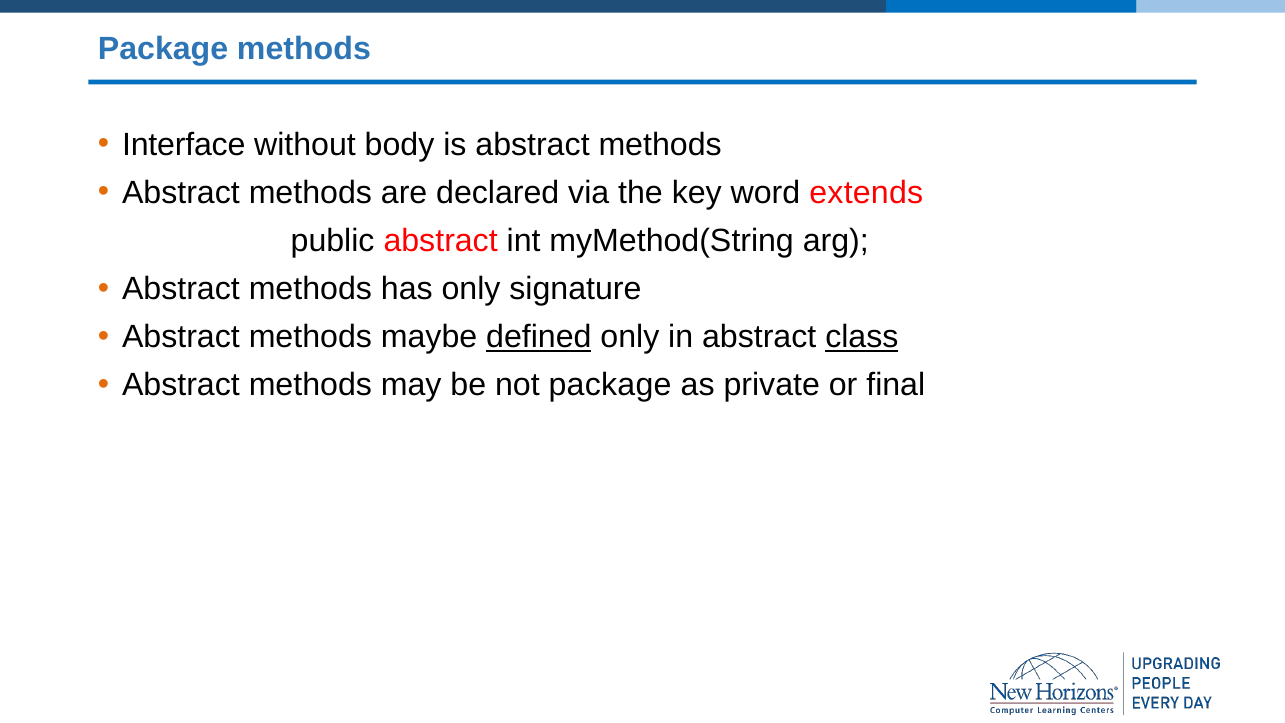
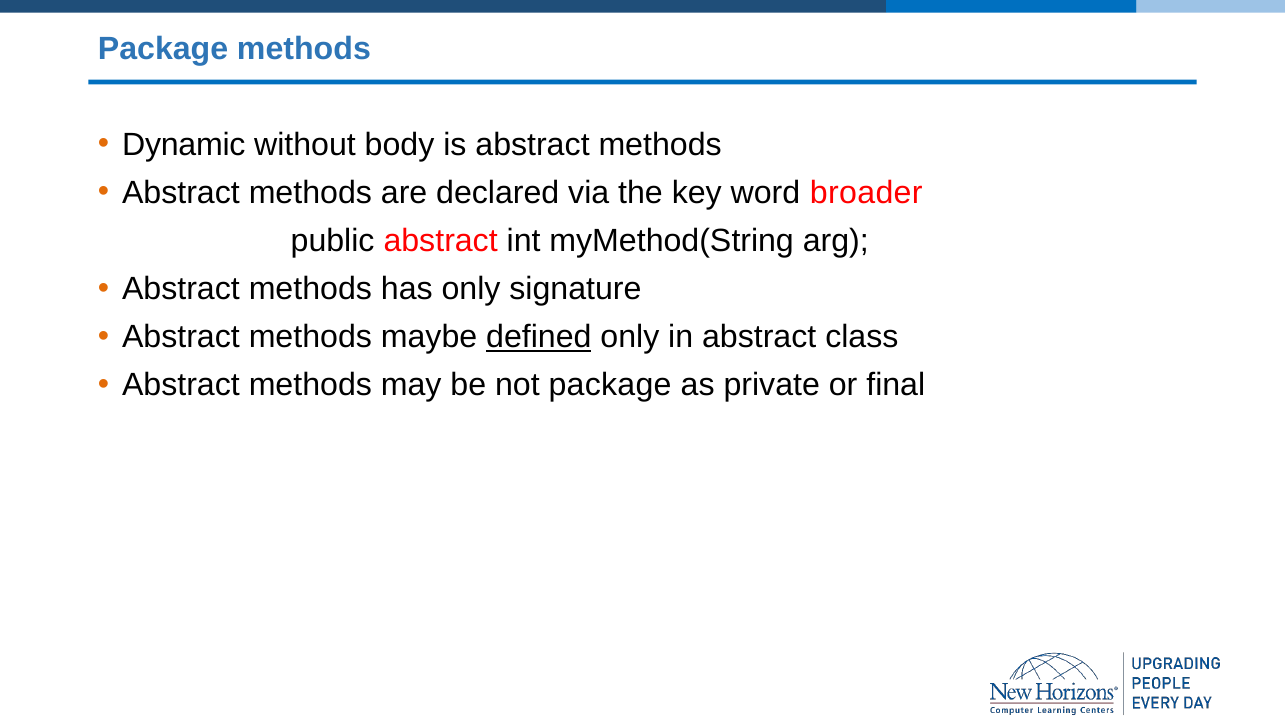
Interface: Interface -> Dynamic
extends: extends -> broader
class underline: present -> none
